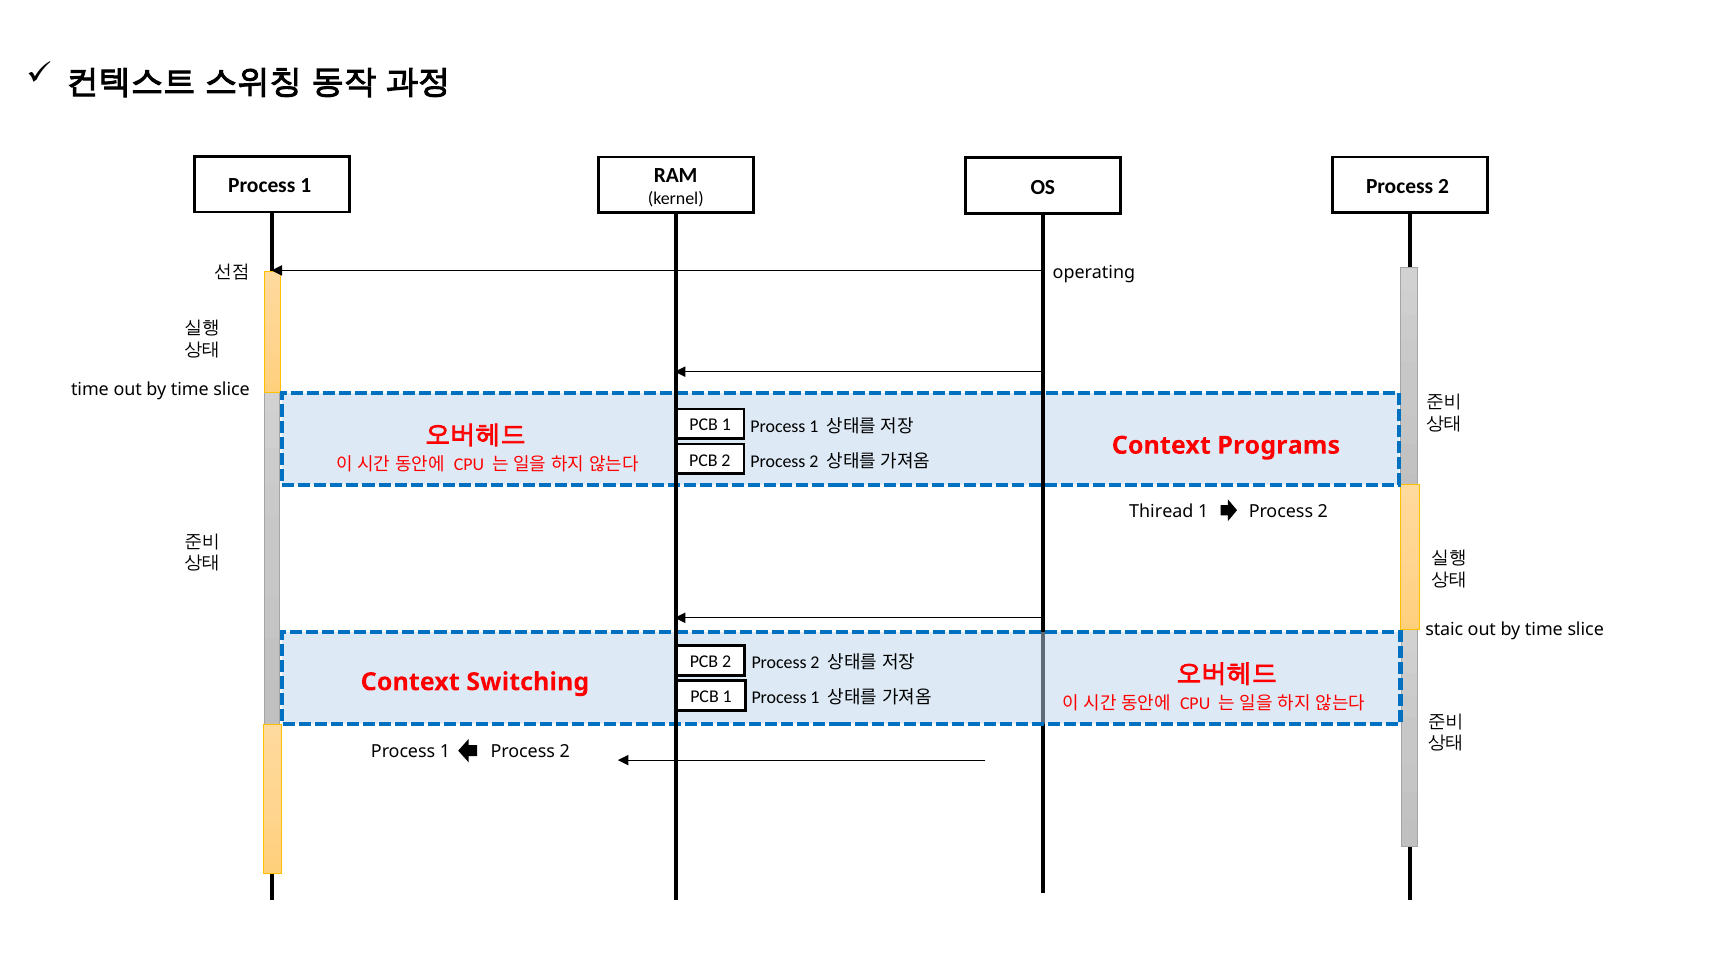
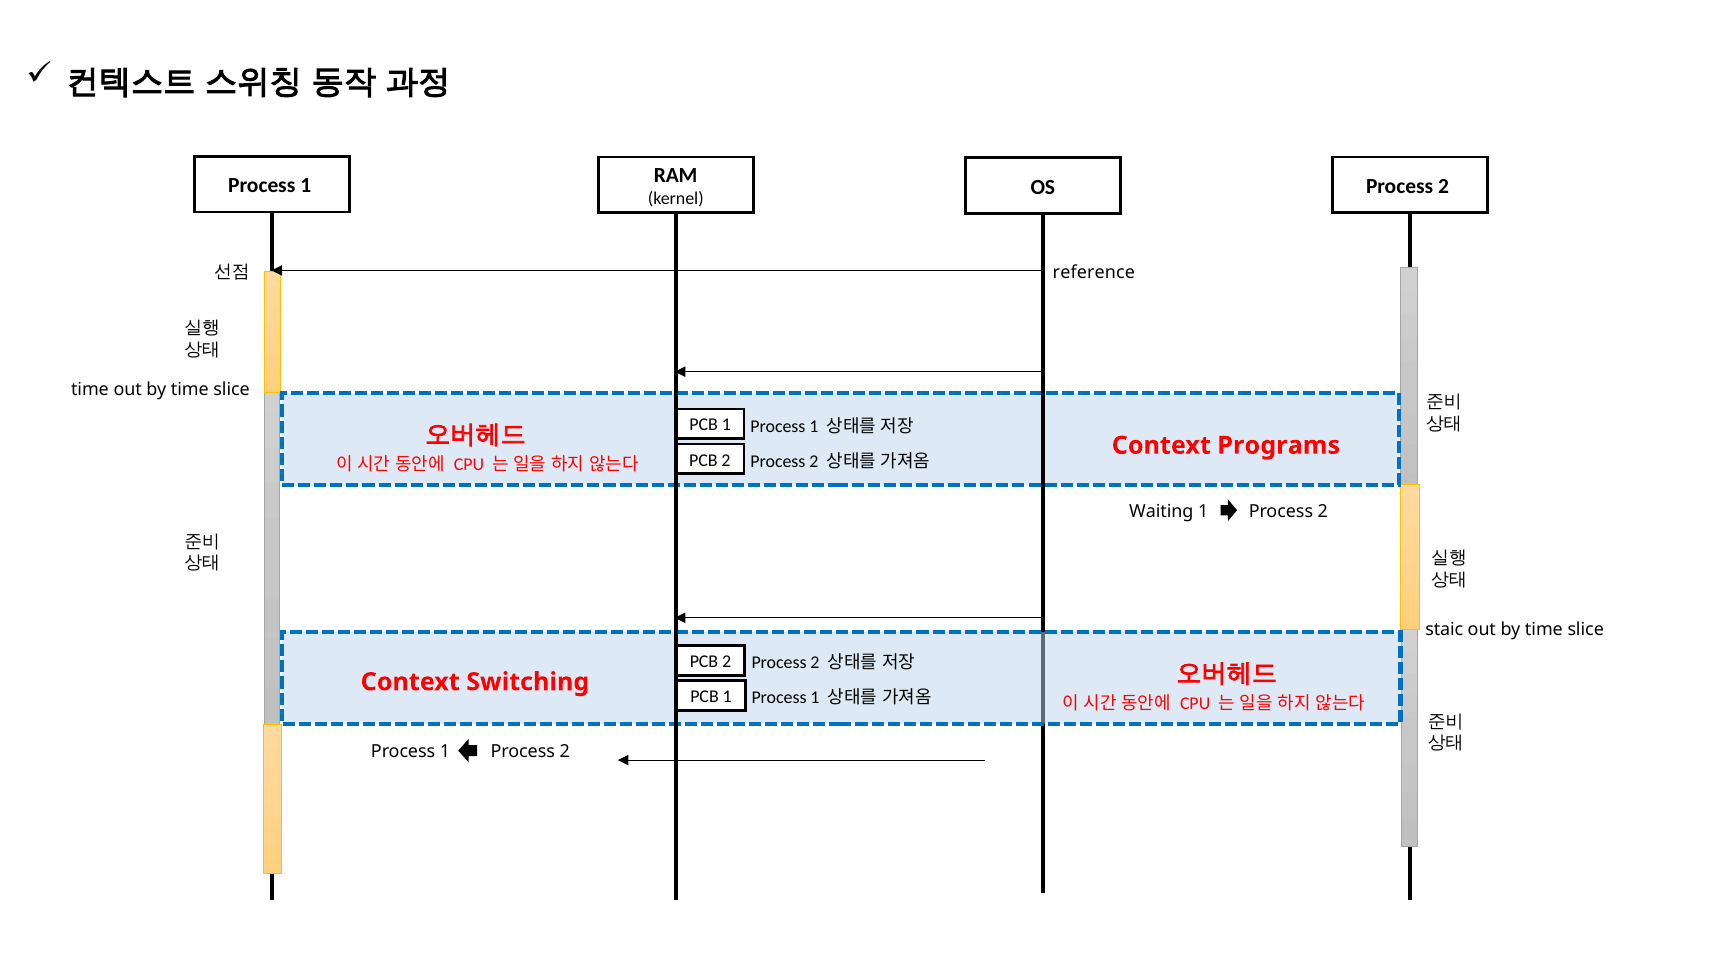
operating: operating -> reference
Thiread: Thiread -> Waiting
